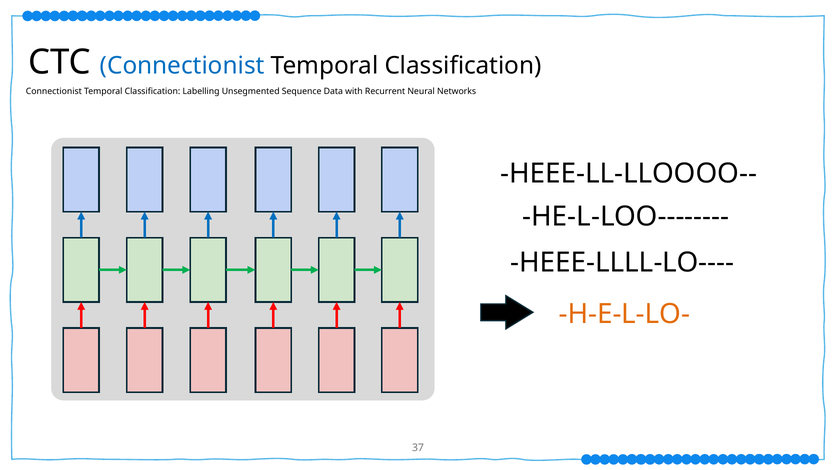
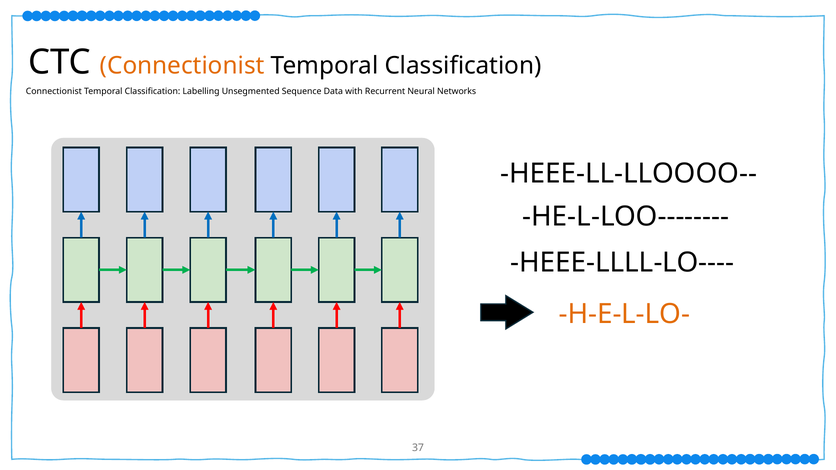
Connectionist at (182, 66) colour: blue -> orange
